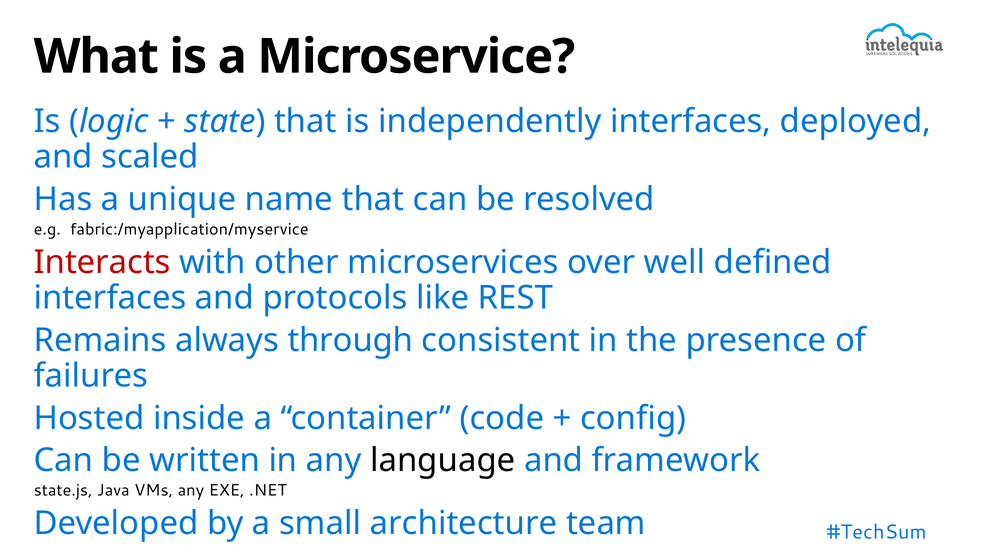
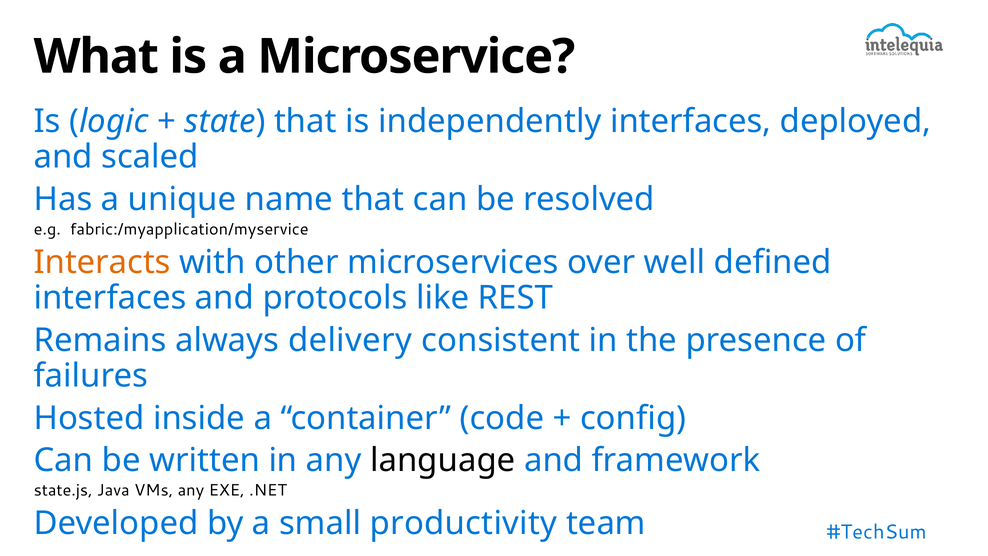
Interacts colour: red -> orange
through: through -> delivery
architecture: architecture -> productivity
